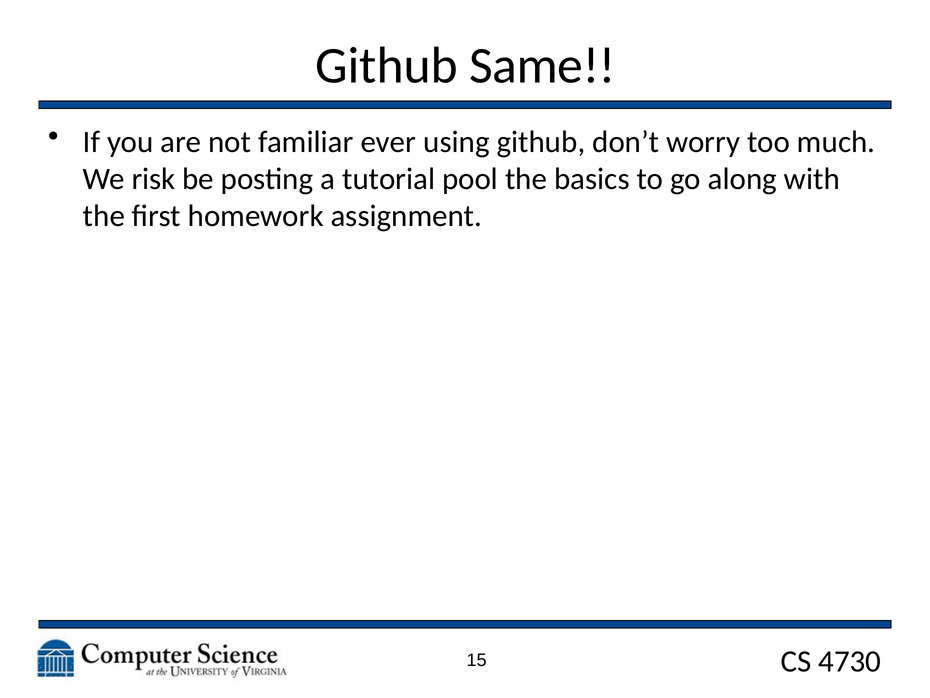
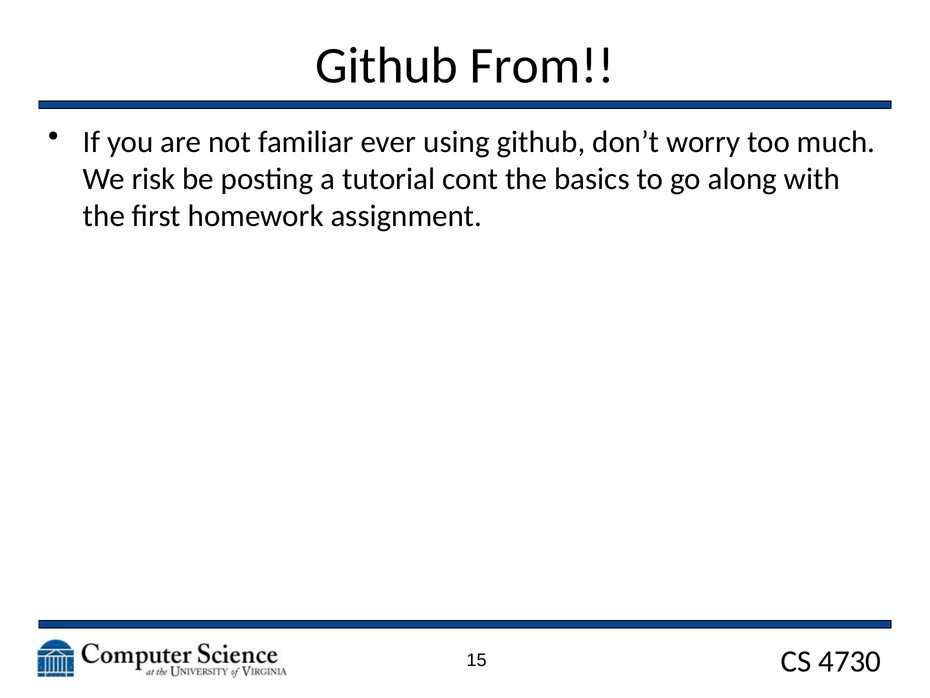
Same: Same -> From
pool: pool -> cont
